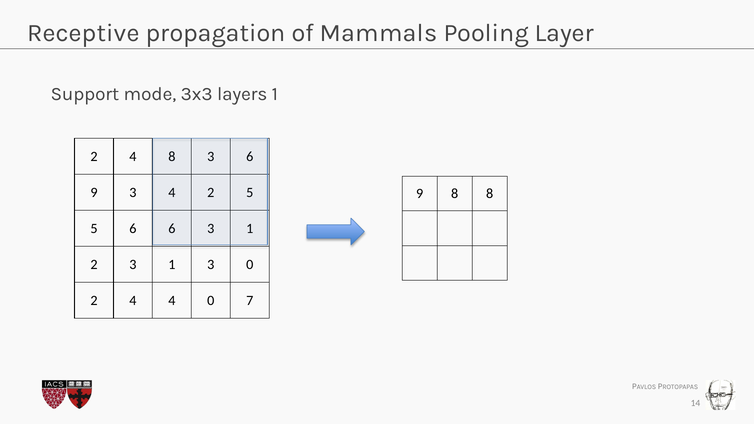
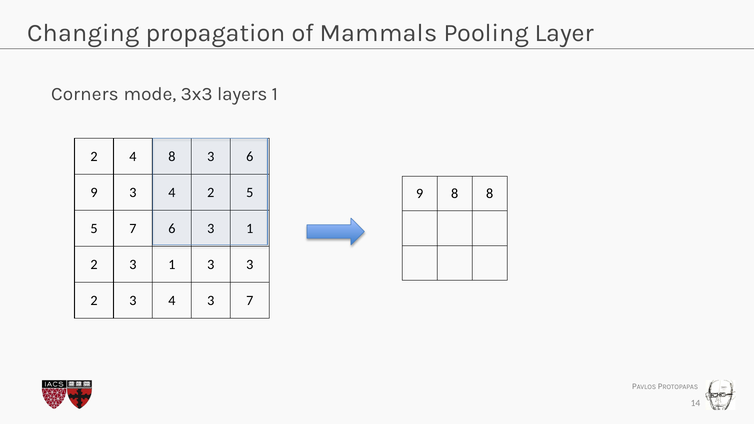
Receptive: Receptive -> Changing
Support: Support -> Corners
5 6: 6 -> 7
3 0: 0 -> 3
4 at (133, 301): 4 -> 3
4 0: 0 -> 3
